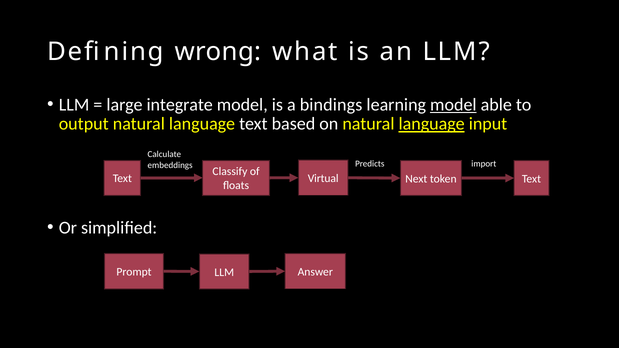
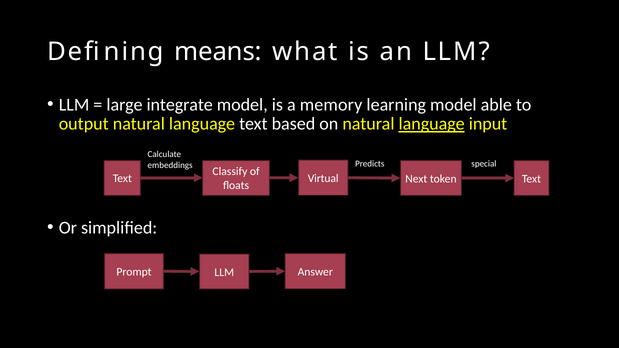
wrong: wrong -> means
bindings: bindings -> memory
model at (453, 105) underline: present -> none
import: import -> special
